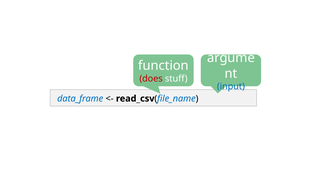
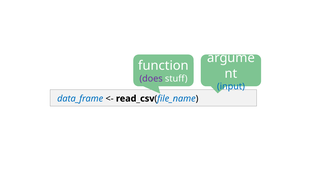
does colour: red -> purple
